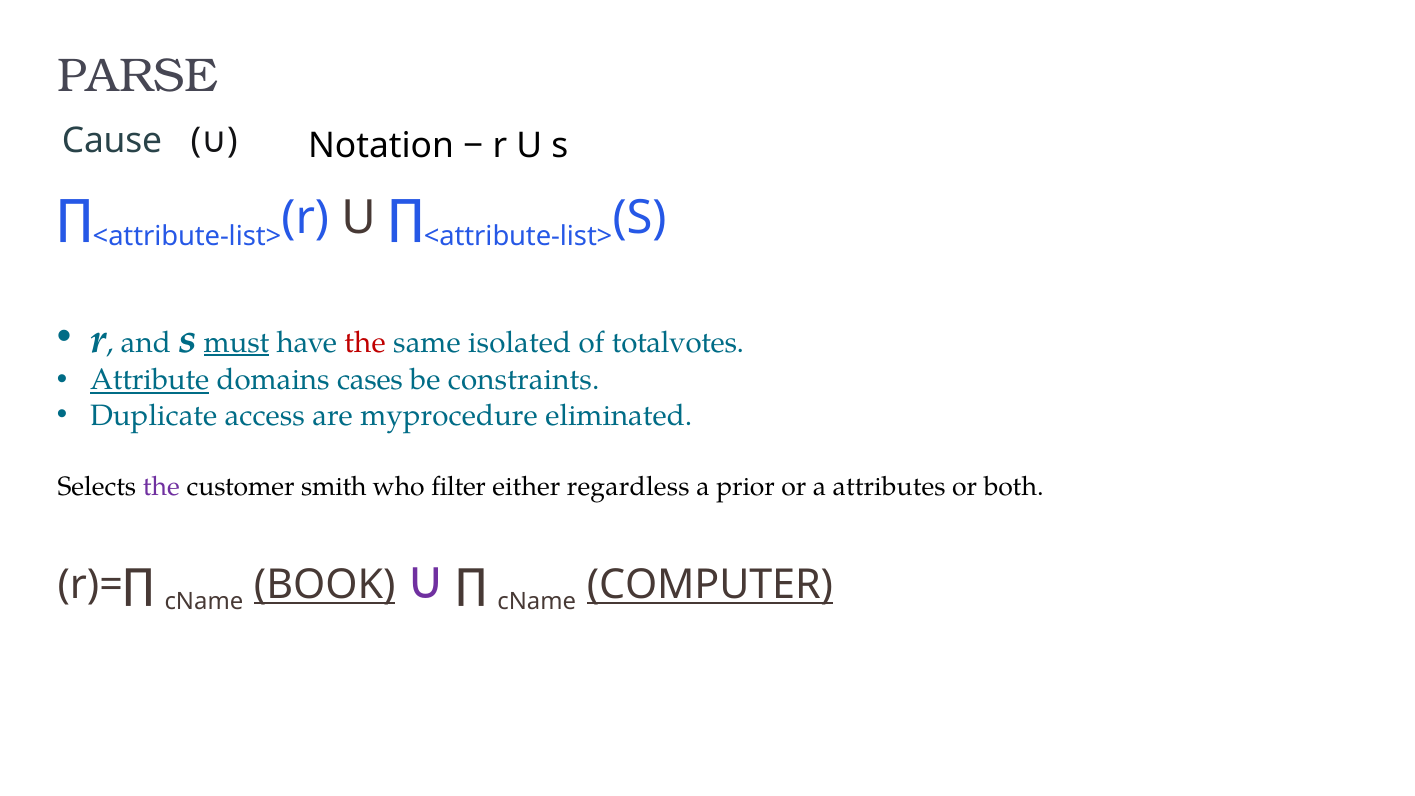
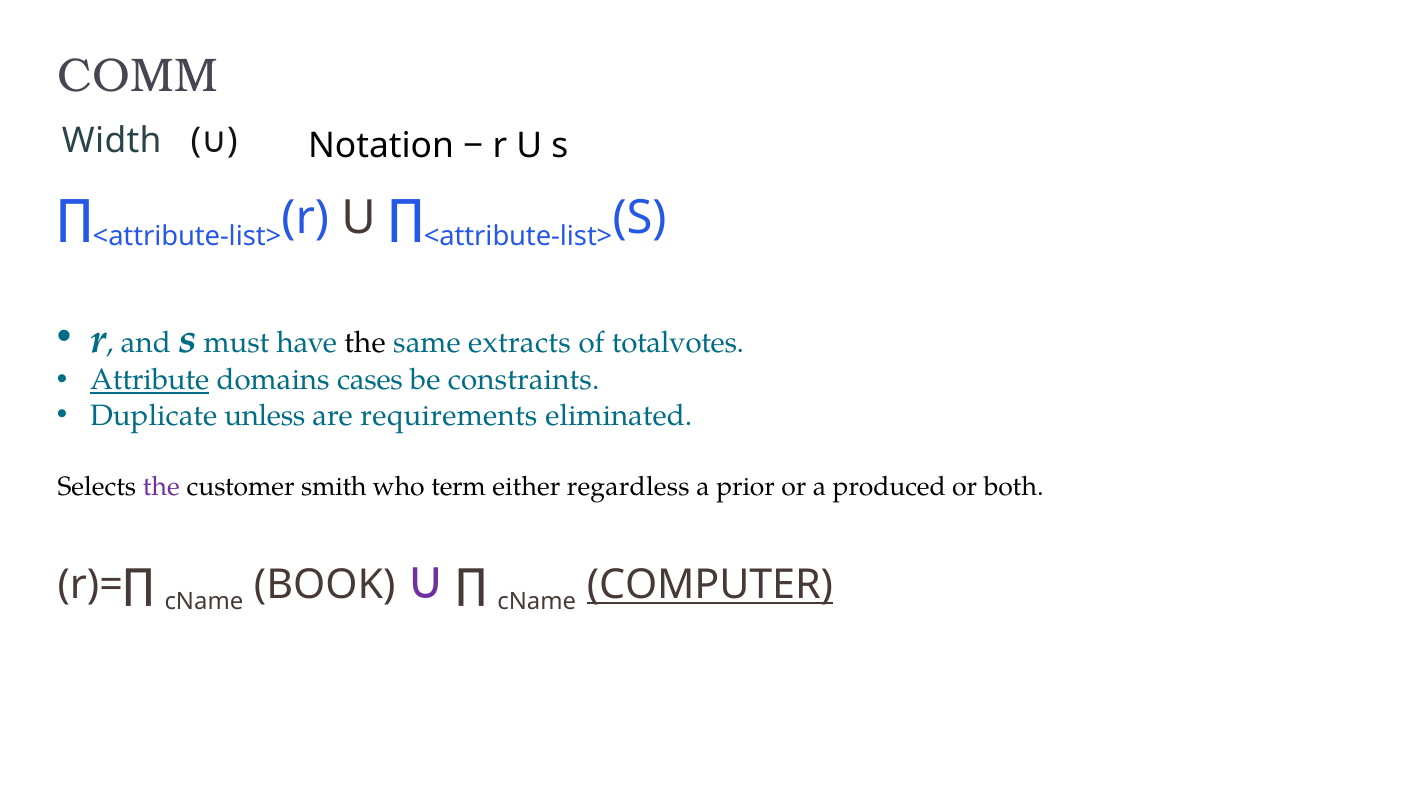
PARSE: PARSE -> COMM
Cause: Cause -> Width
must underline: present -> none
the at (365, 342) colour: red -> black
isolated: isolated -> extracts
access: access -> unless
myprocedure: myprocedure -> requirements
filter: filter -> term
attributes: attributes -> produced
BOOK underline: present -> none
